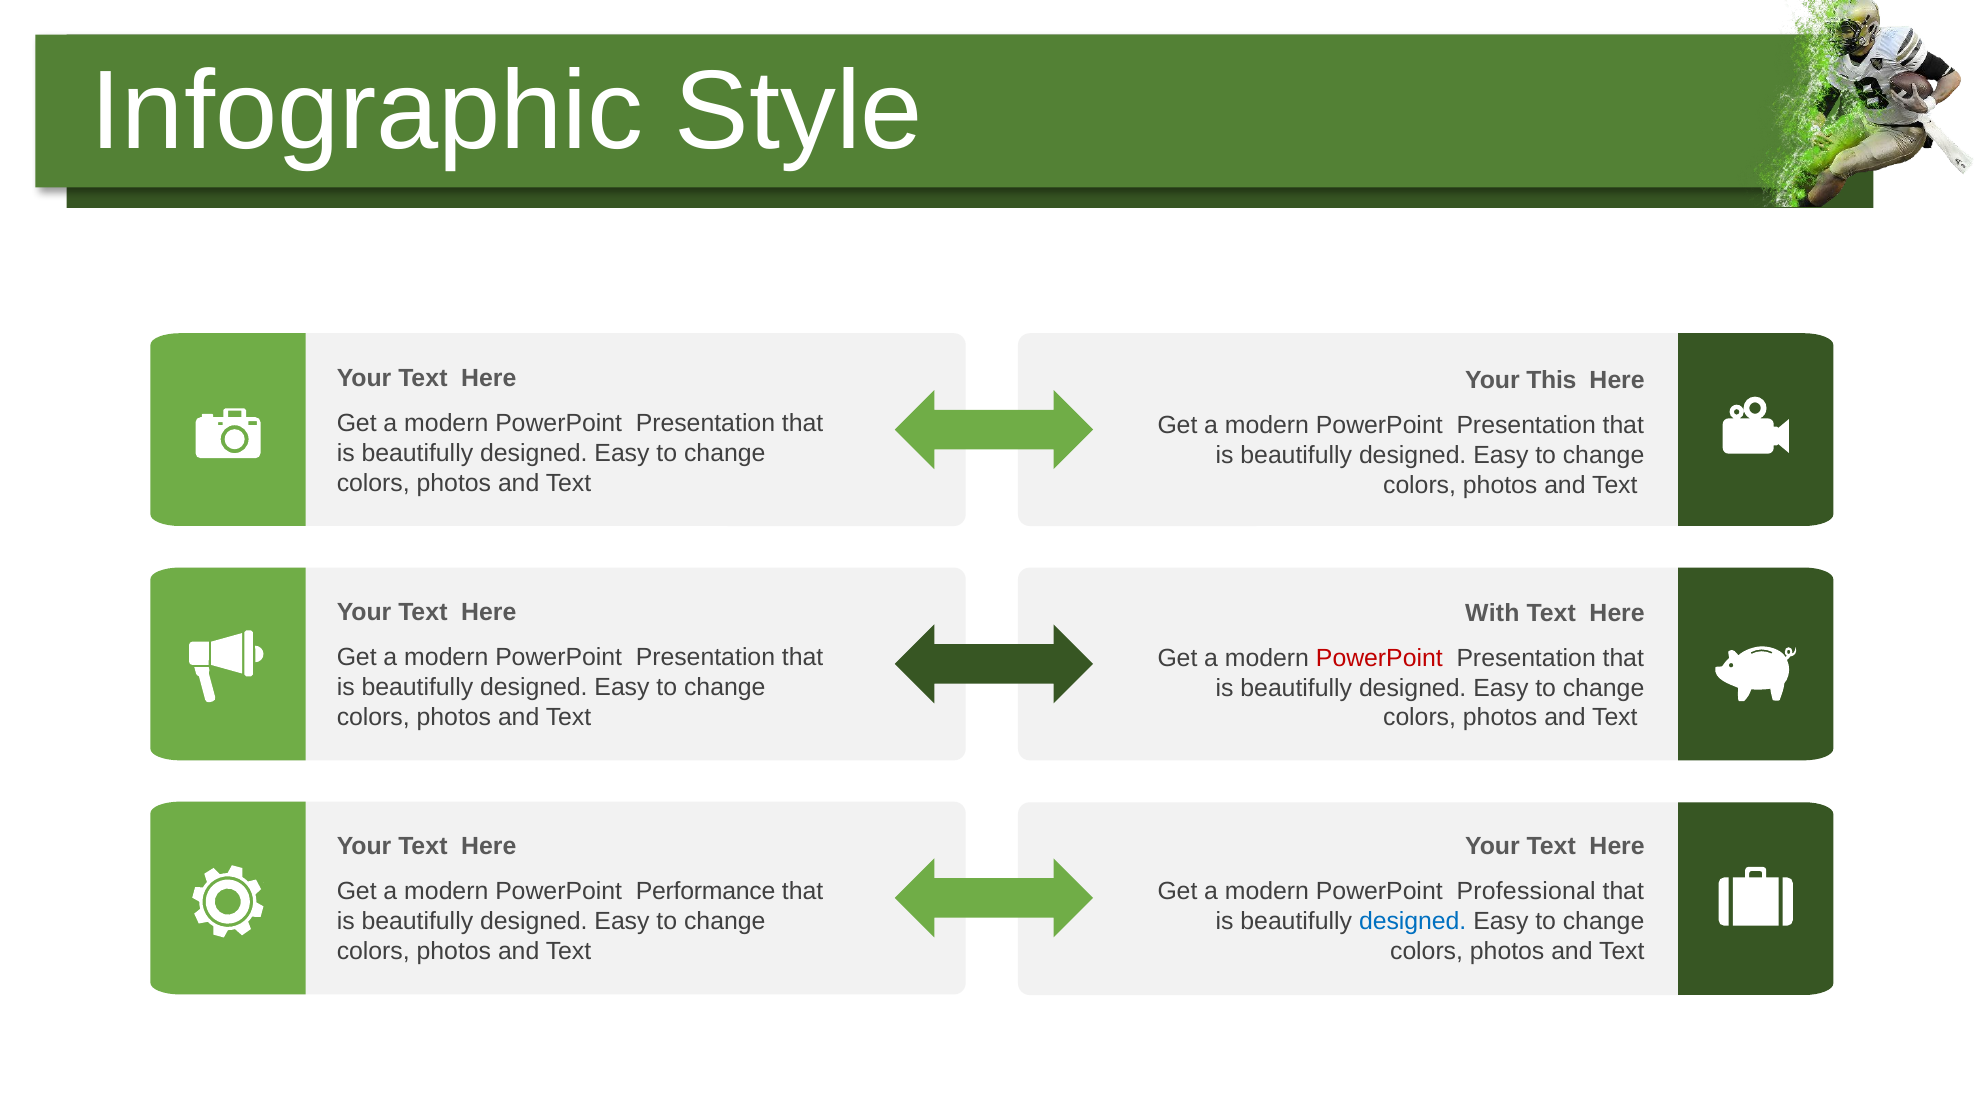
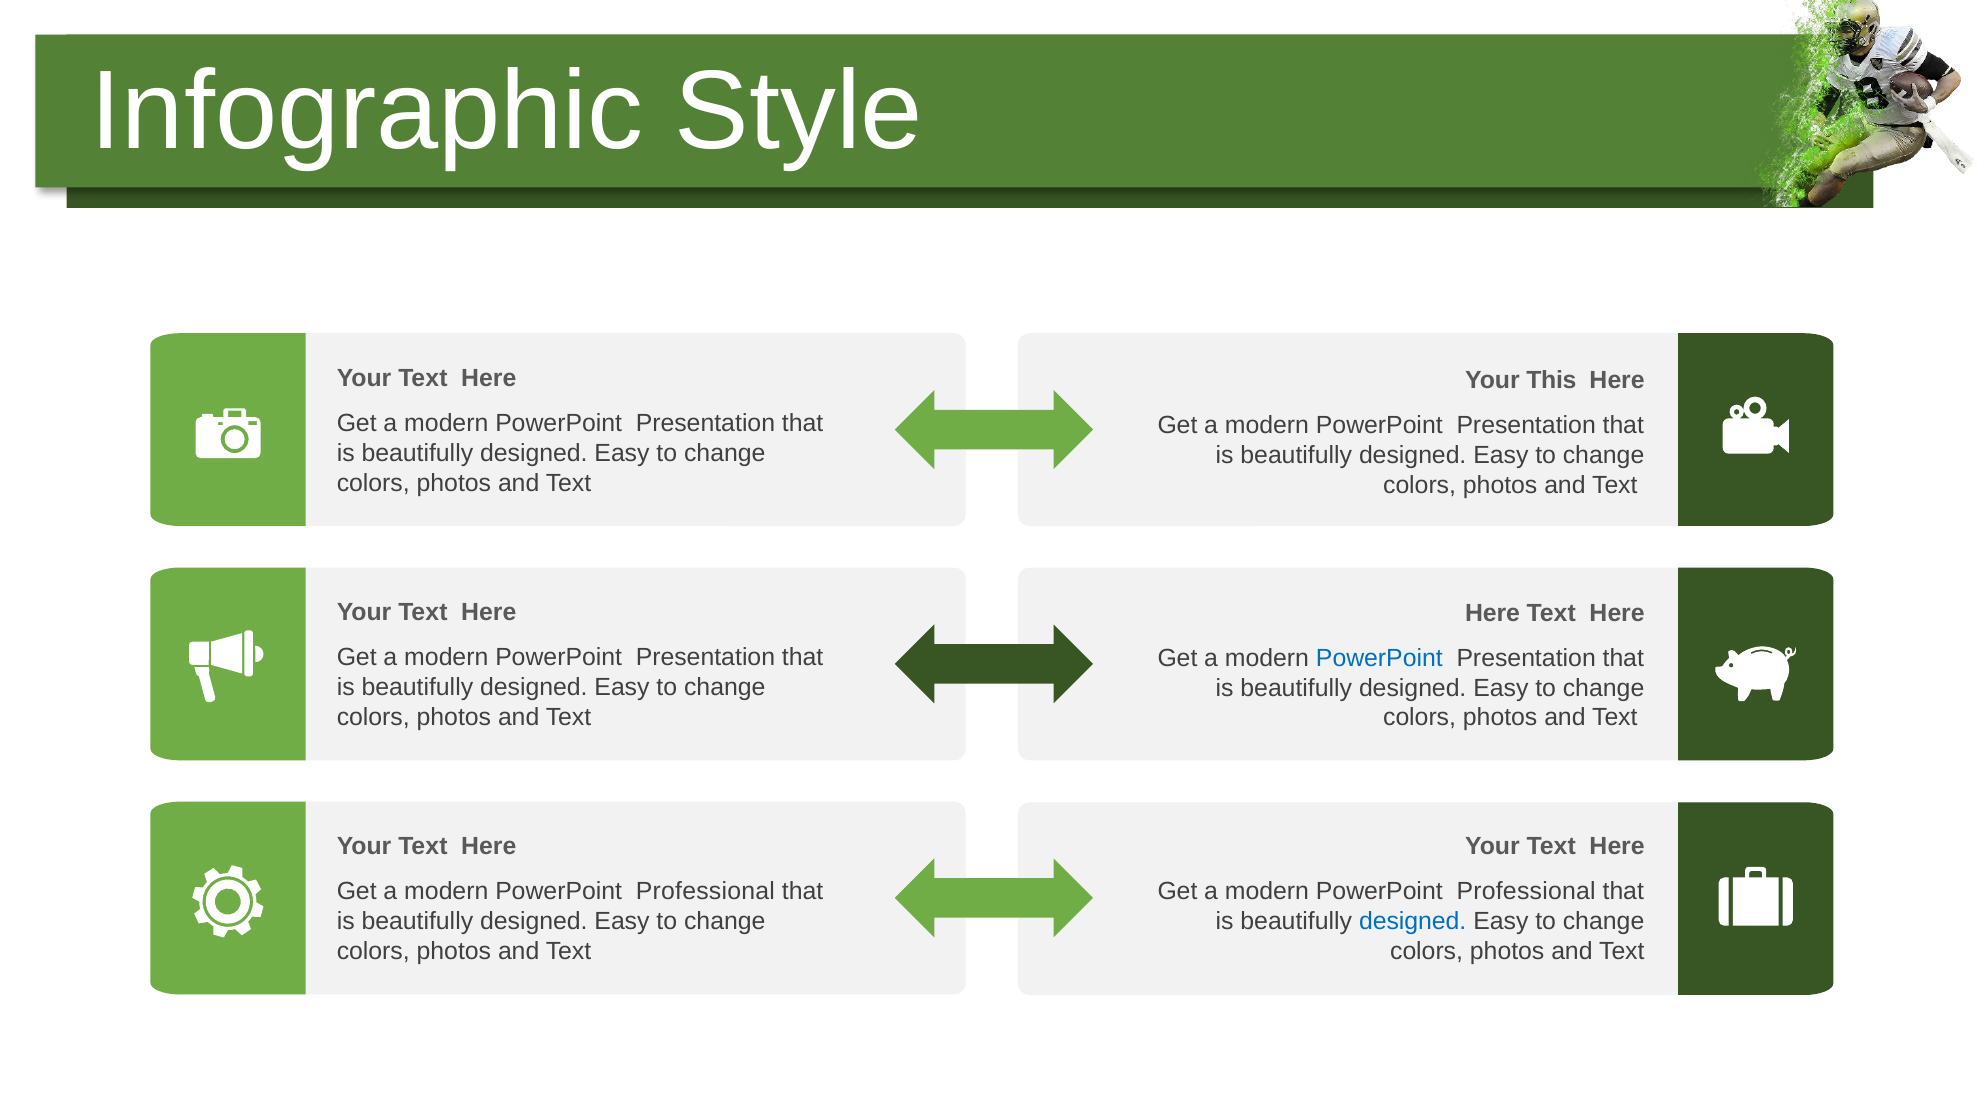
With at (1492, 613): With -> Here
PowerPoint at (1379, 658) colour: red -> blue
Performance at (706, 892): Performance -> Professional
